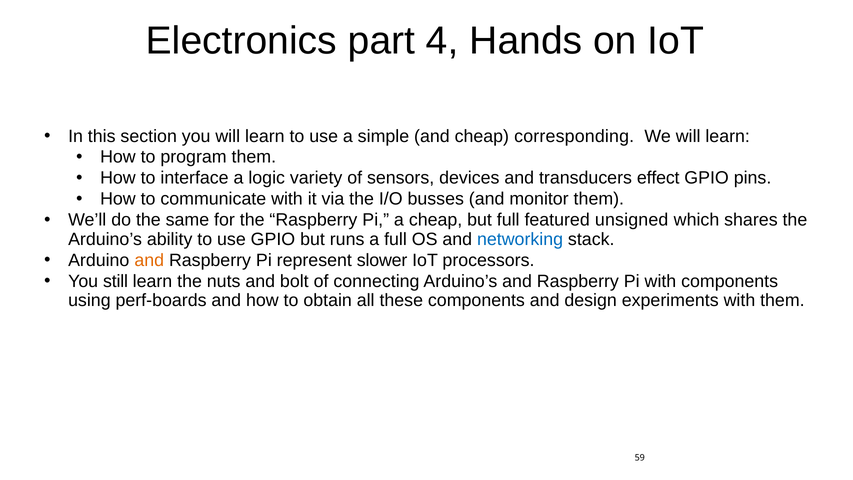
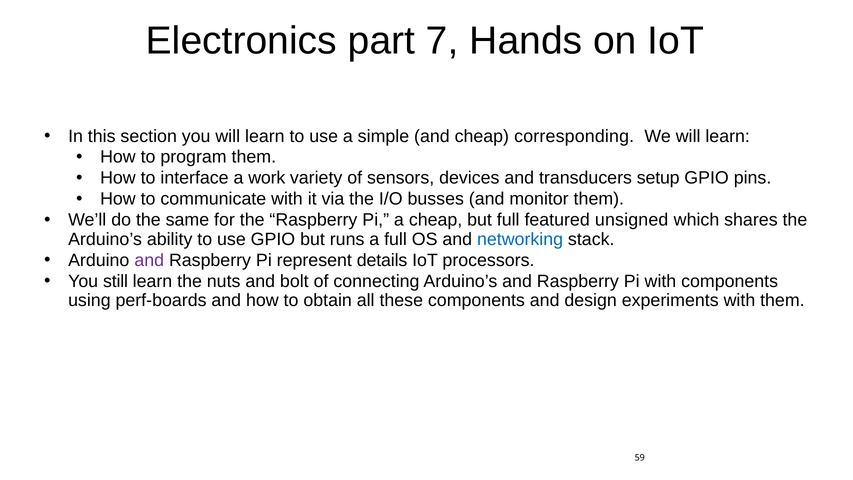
4: 4 -> 7
logic: logic -> work
effect: effect -> setup
and at (149, 260) colour: orange -> purple
slower: slower -> details
